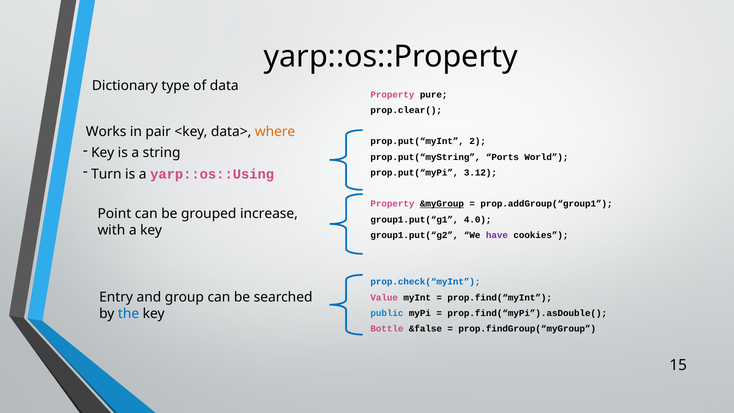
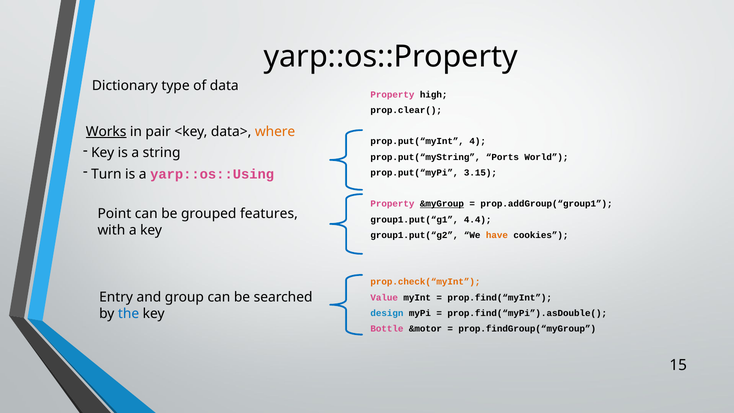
pure: pure -> high
Works underline: none -> present
2: 2 -> 4
3.12: 3.12 -> 3.15
increase: increase -> features
4.0: 4.0 -> 4.4
have colour: purple -> orange
prop.check(“myInt colour: blue -> orange
public: public -> design
&false: &false -> &motor
